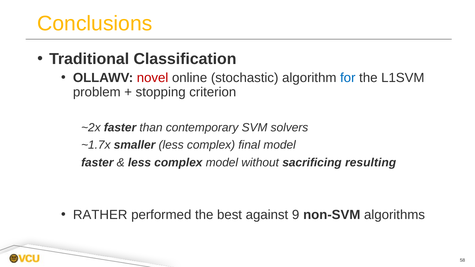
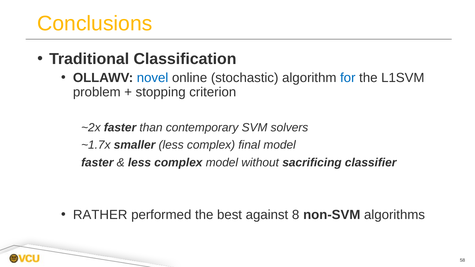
novel colour: red -> blue
resulting: resulting -> classifier
9: 9 -> 8
